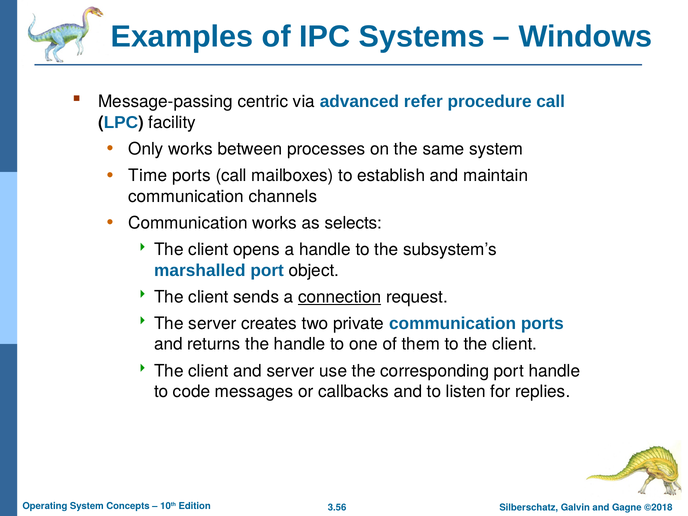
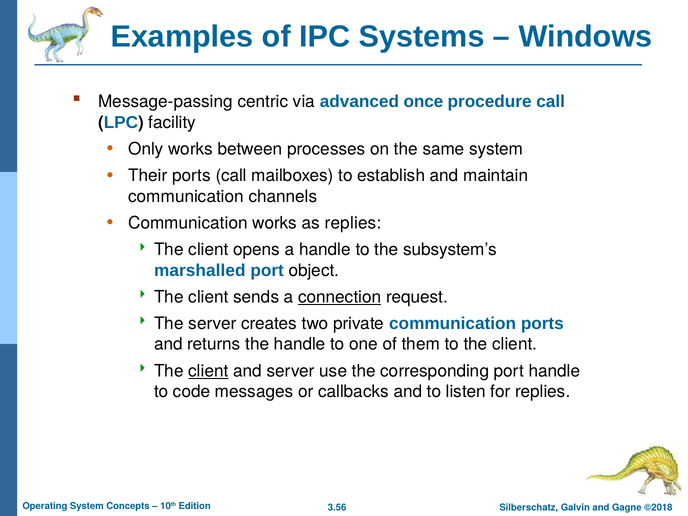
refer: refer -> once
Time: Time -> Their
as selects: selects -> replies
client at (208, 371) underline: none -> present
